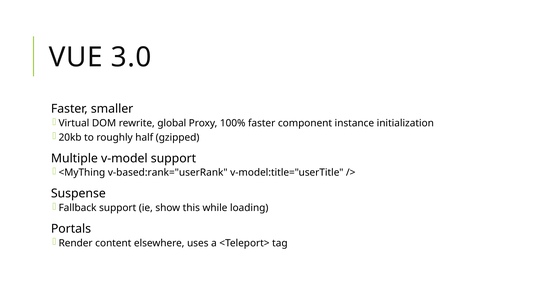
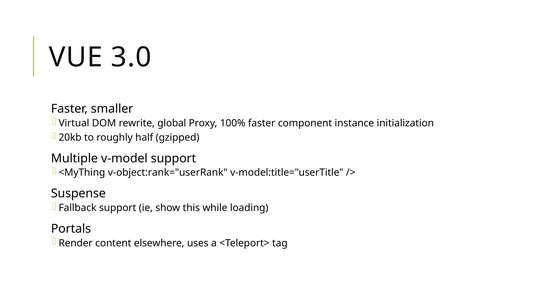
v-based:rank="userRank: v-based:rank="userRank -> v-object:rank="userRank
